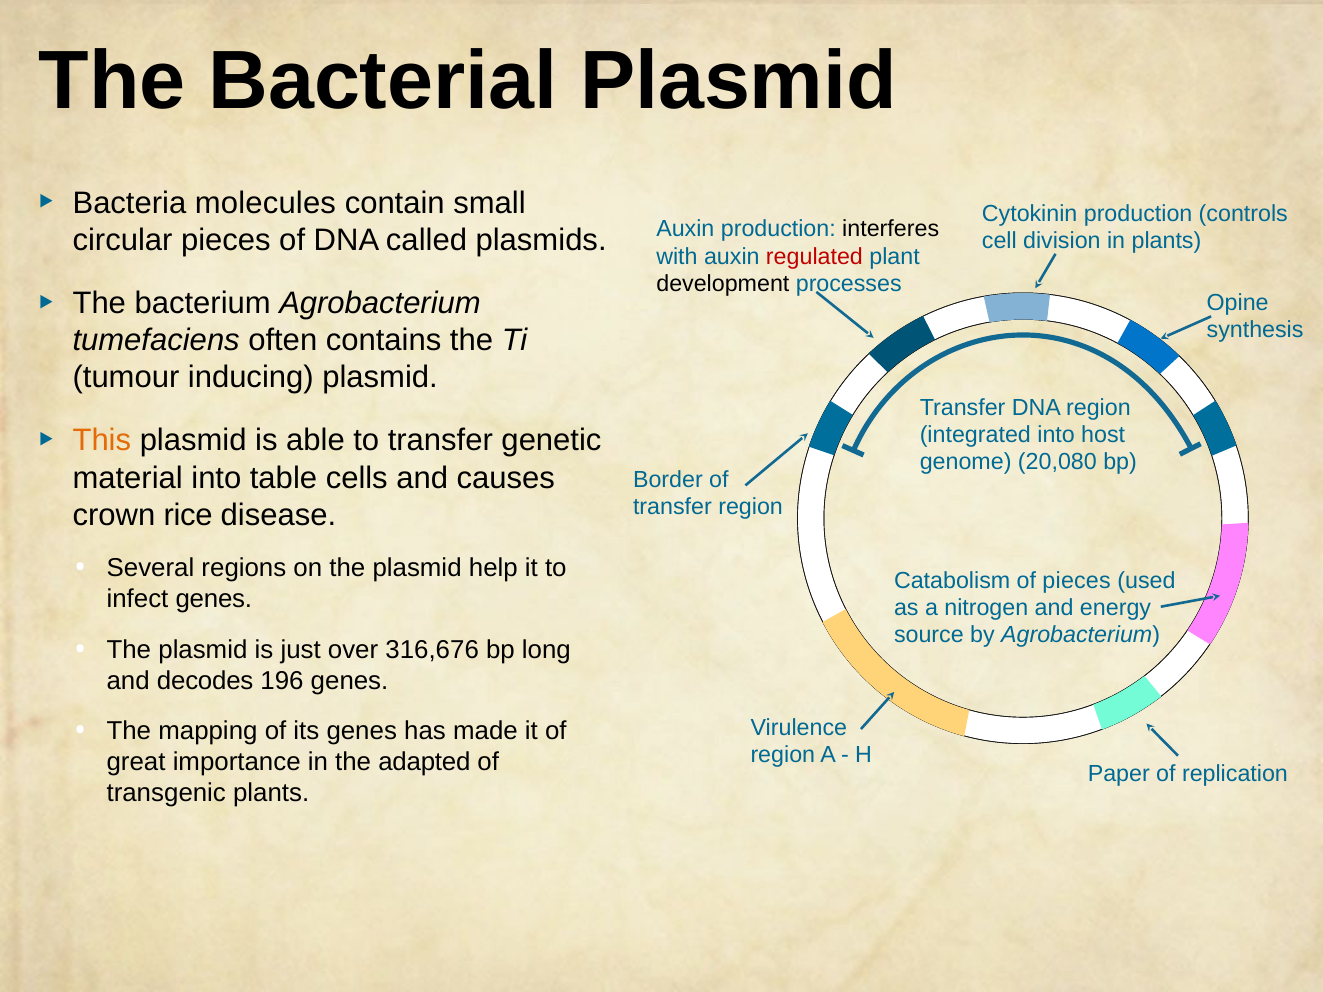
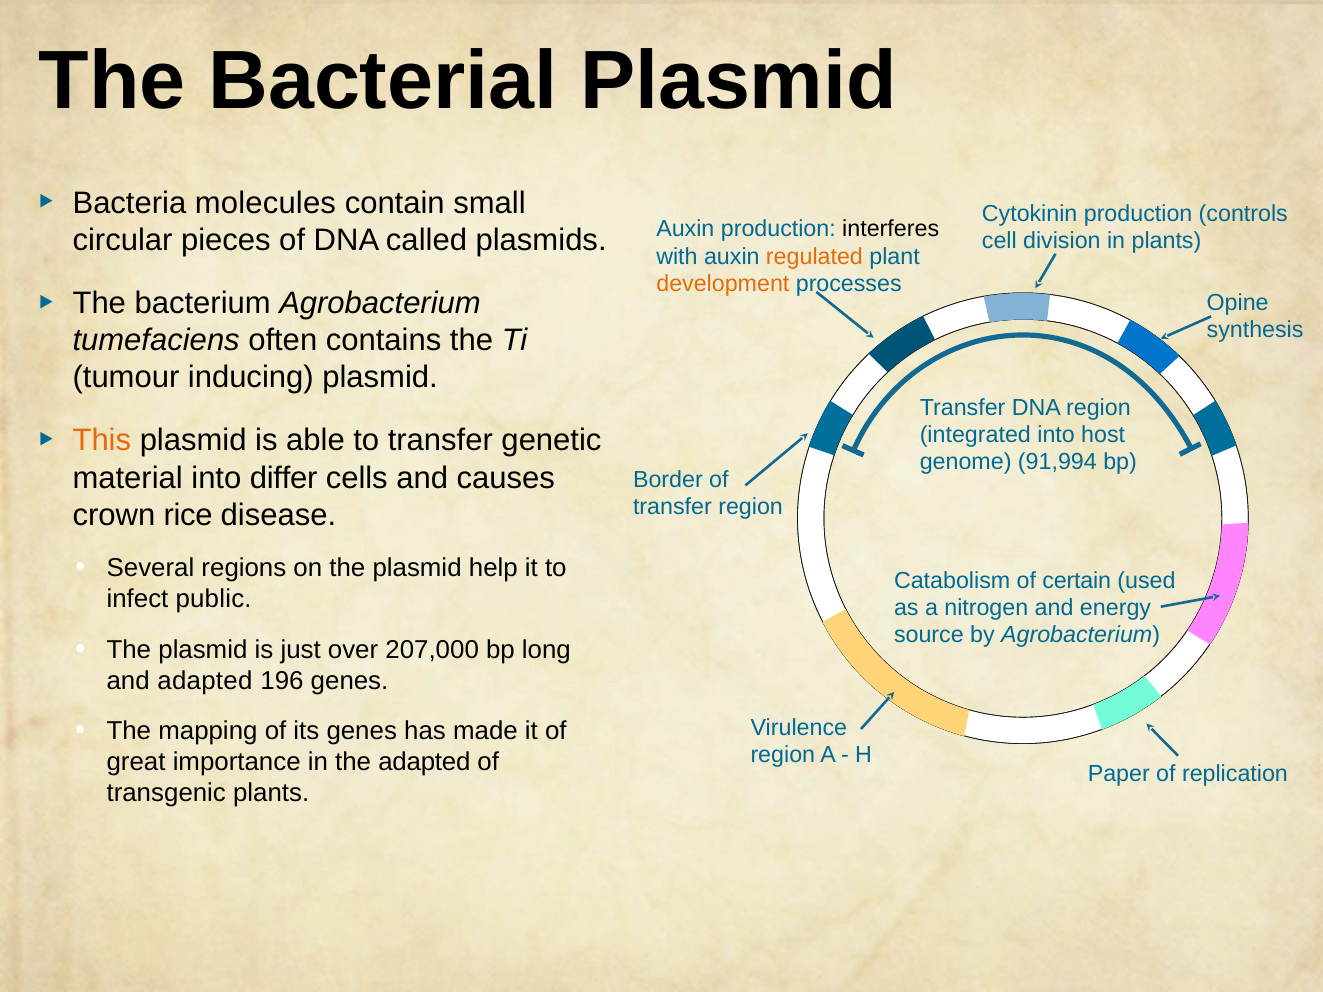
regulated colour: red -> orange
development colour: black -> orange
20,080: 20,080 -> 91,994
table: table -> differ
of pieces: pieces -> certain
infect genes: genes -> public
316,676: 316,676 -> 207,000
and decodes: decodes -> adapted
